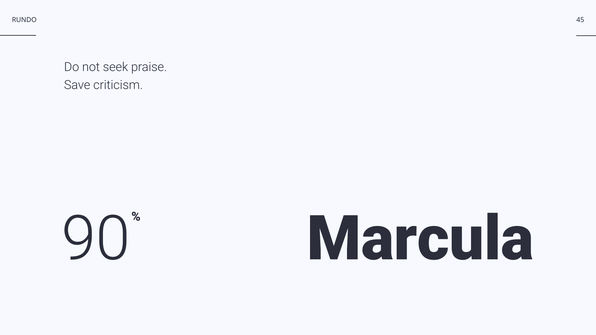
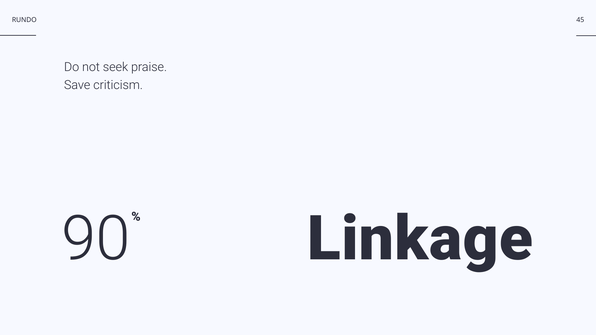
Marcula: Marcula -> Linkage
